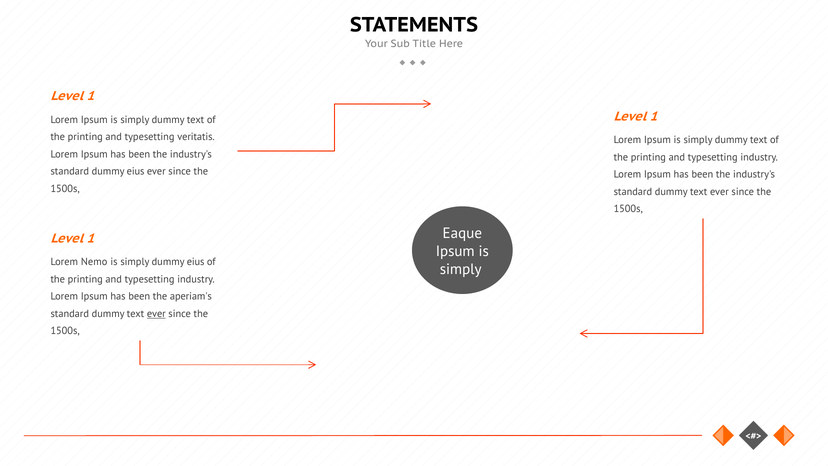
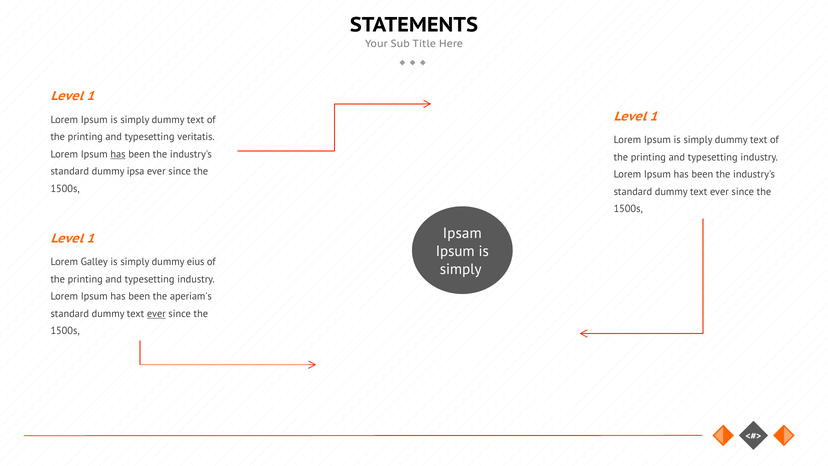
has at (118, 154) underline: none -> present
standard dummy eius: eius -> ipsa
Eaque: Eaque -> Ipsam
Nemo: Nemo -> Galley
